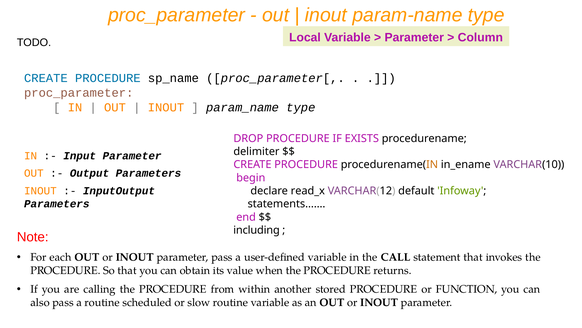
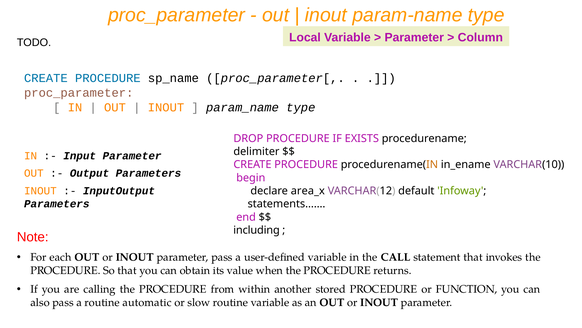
read_x: read_x -> area_x
scheduled: scheduled -> automatic
